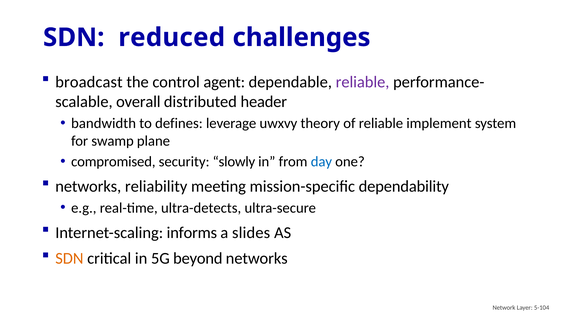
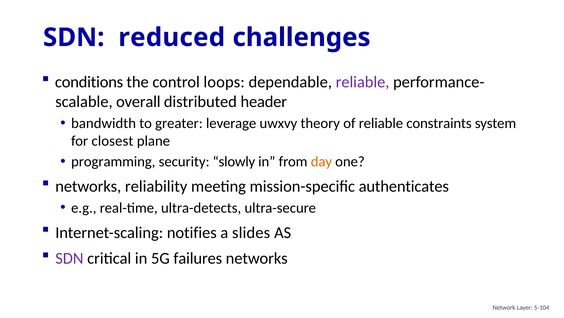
broadcast: broadcast -> conditions
agent: agent -> loops
defines: defines -> greater
implement: implement -> constraints
swamp: swamp -> closest
compromised: compromised -> programming
day colour: blue -> orange
dependability: dependability -> authenticates
informs: informs -> notifies
SDN at (69, 258) colour: orange -> purple
beyond: beyond -> failures
